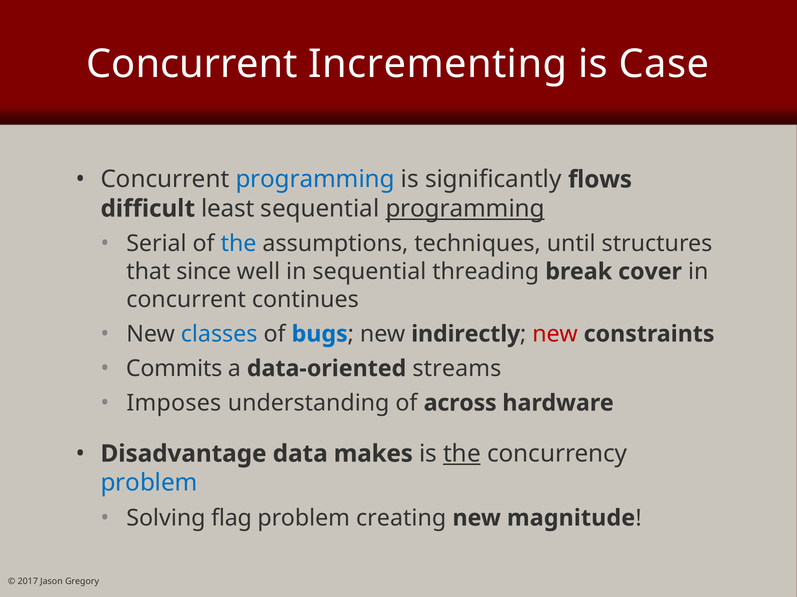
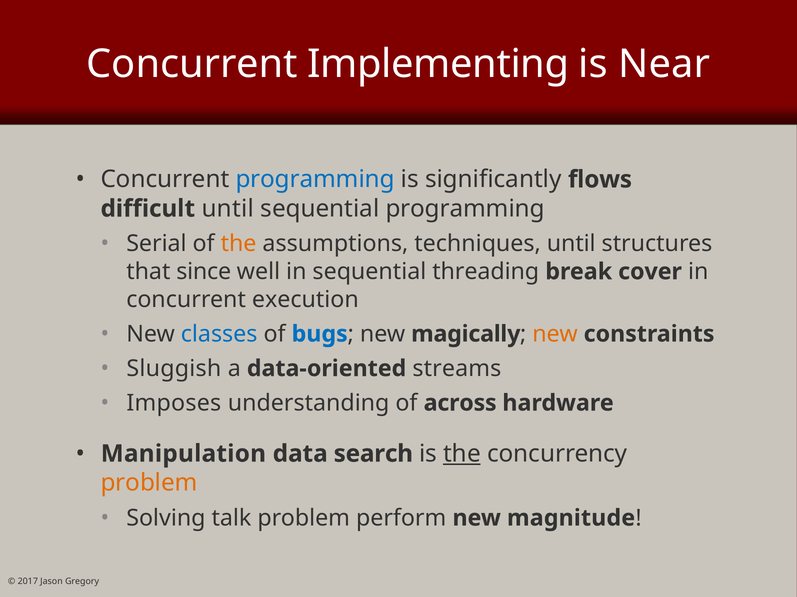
Incrementing: Incrementing -> Implementing
Case: Case -> Near
difficult least: least -> until
programming at (465, 209) underline: present -> none
the at (239, 244) colour: blue -> orange
continues: continues -> execution
indirectly: indirectly -> magically
new at (555, 334) colour: red -> orange
Commits: Commits -> Sluggish
Disadvantage: Disadvantage -> Manipulation
makes: makes -> search
problem at (149, 483) colour: blue -> orange
flag: flag -> talk
creating: creating -> perform
